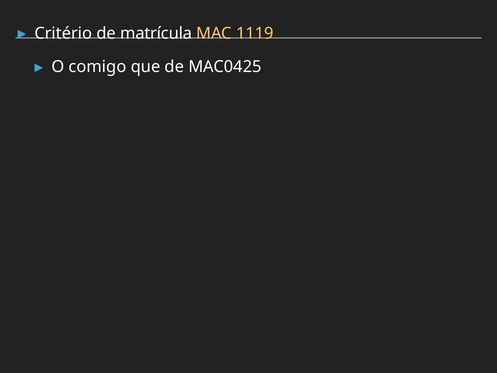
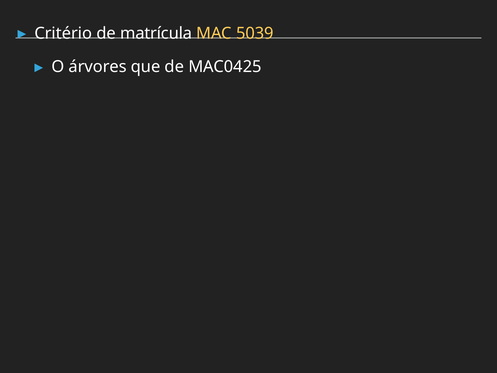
1119: 1119 -> 5039
comigo: comigo -> árvores
